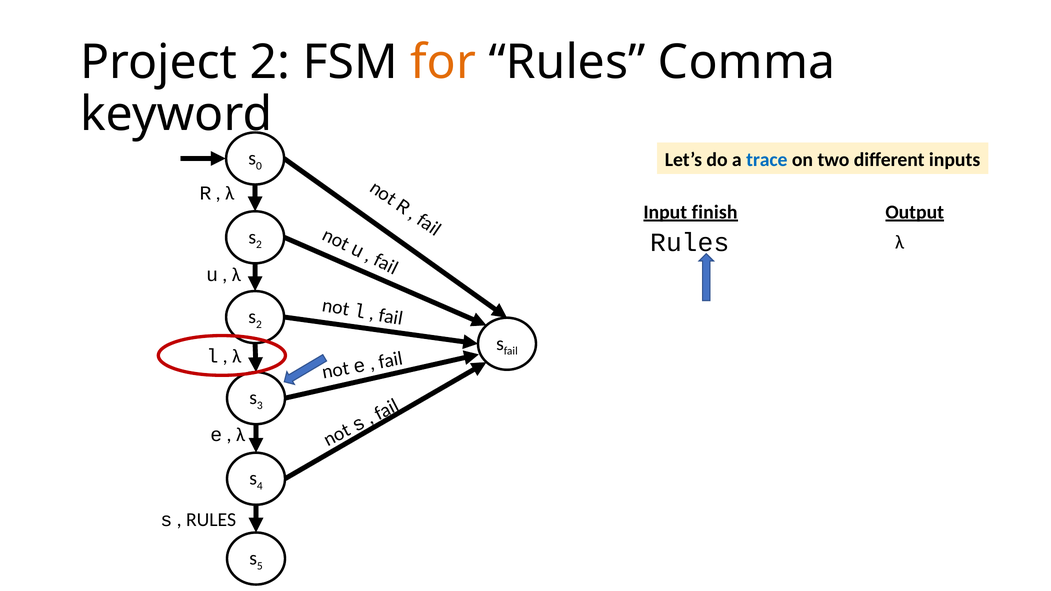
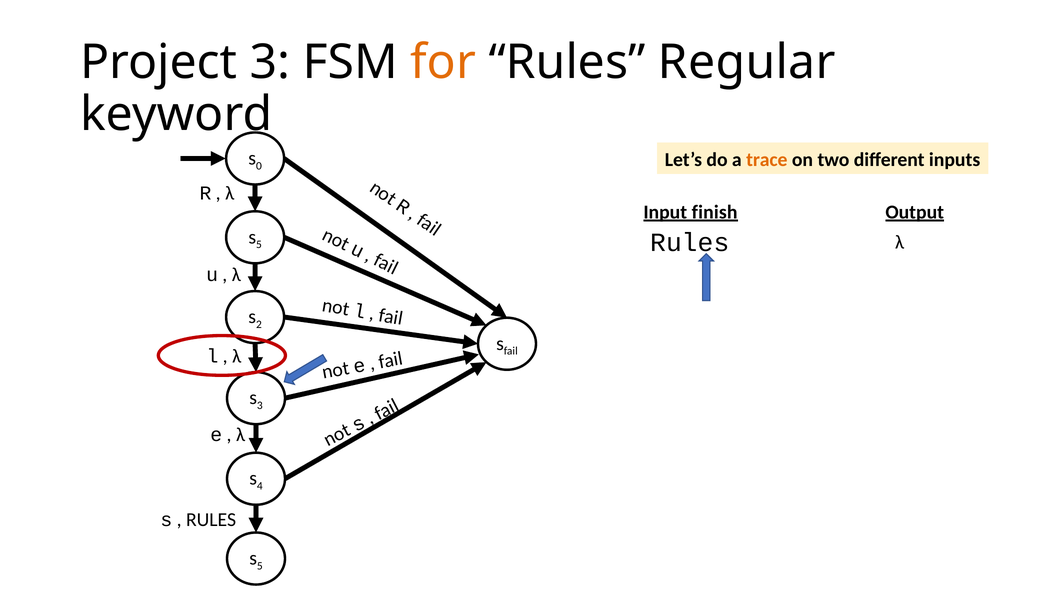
Project 2: 2 -> 3
Comma: Comma -> Regular
trace colour: blue -> orange
2 at (259, 245): 2 -> 5
